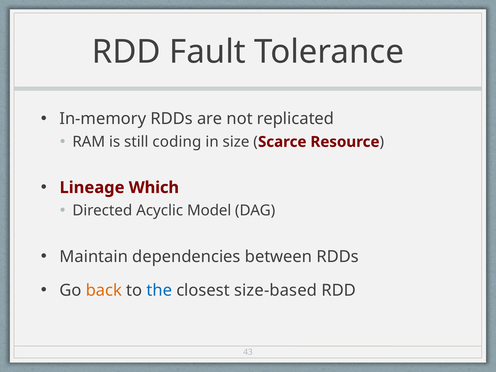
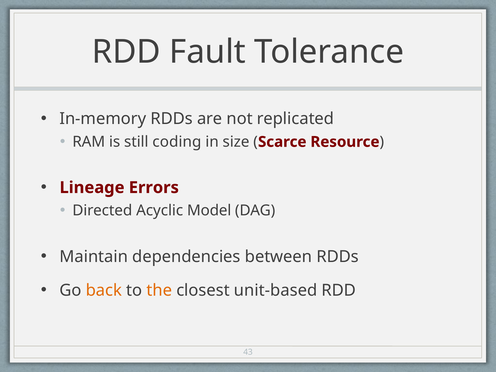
Which: Which -> Errors
the colour: blue -> orange
size-based: size-based -> unit-based
